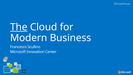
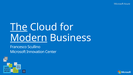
Modern underline: none -> present
